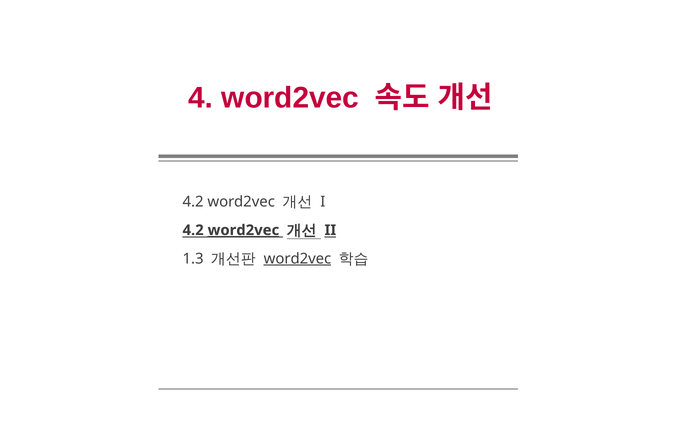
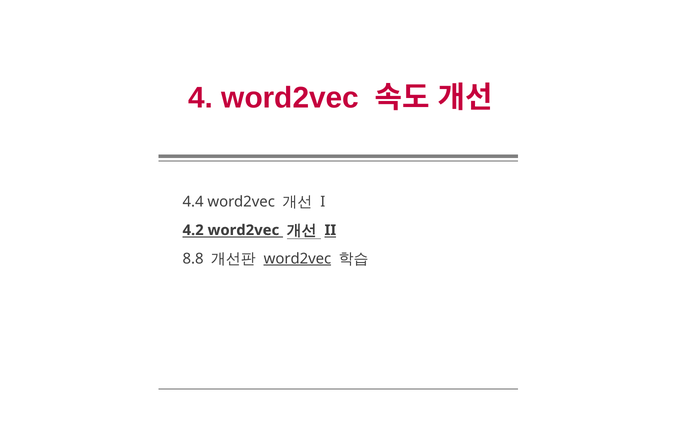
4.2 at (193, 202): 4.2 -> 4.4
word2vec at (243, 230) underline: present -> none
1.3: 1.3 -> 8.8
